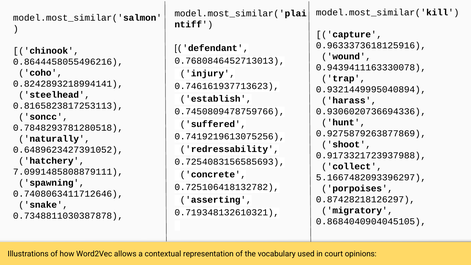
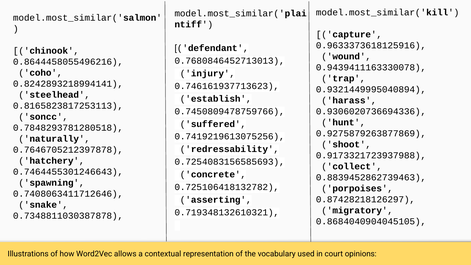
0.6489623427391052: 0.6489623427391052 -> 0.7646705212397878
7.0991485808879111: 7.0991485808879111 -> 0.7464455301246643
5.1667482093396297: 5.1667482093396297 -> 0.8839452862739463
